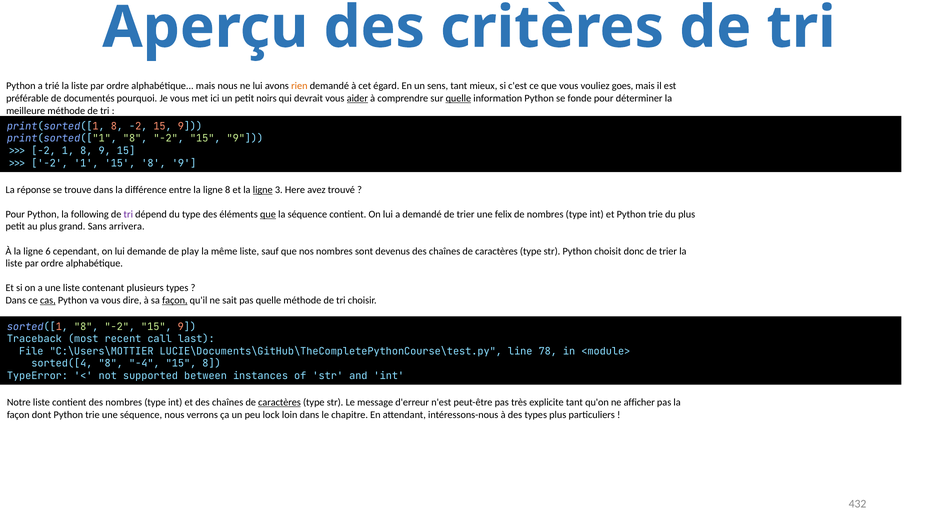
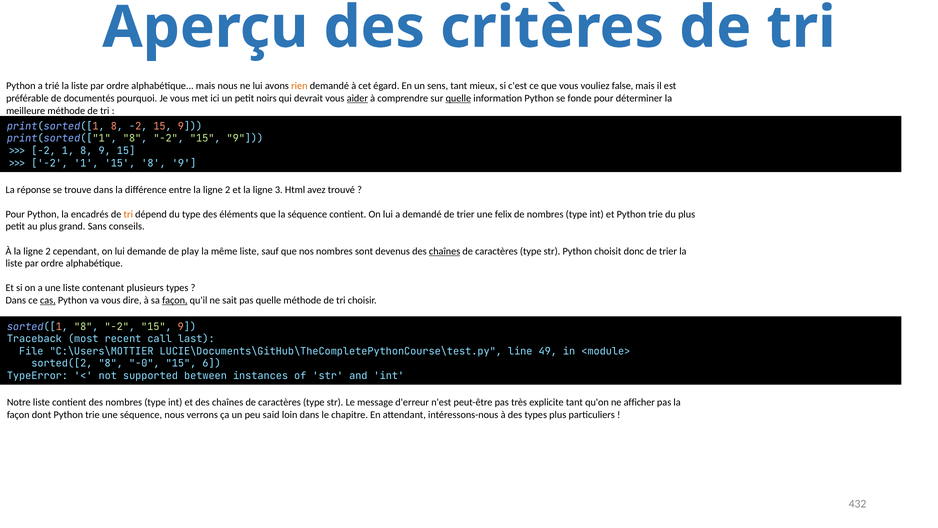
goes: goes -> false
entre la ligne 8: 8 -> 2
ligne at (263, 190) underline: present -> none
Here: Here -> Html
following: following -> encadrés
tri at (128, 214) colour: purple -> orange
que at (268, 214) underline: present -> none
arrivera: arrivera -> conseils
À la ligne 6: 6 -> 2
chaînes at (445, 251) underline: none -> present
78: 78 -> 49
sorted([4: sorted([4 -> sorted([2
-4: -4 -> -0
8 at (212, 363): 8 -> 6
caractères at (280, 402) underline: present -> none
lock: lock -> said
